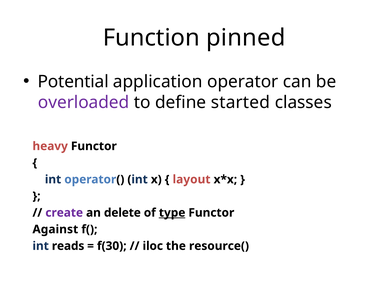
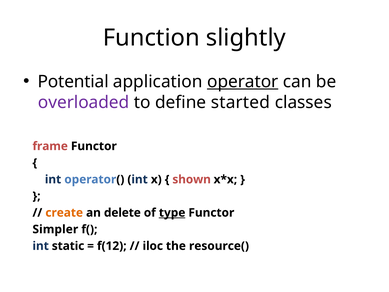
pinned: pinned -> slightly
operator underline: none -> present
heavy: heavy -> frame
layout: layout -> shown
create colour: purple -> orange
Against: Against -> Simpler
reads: reads -> static
f(30: f(30 -> f(12
